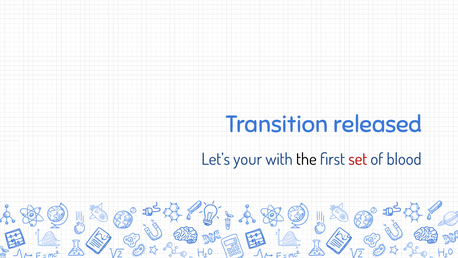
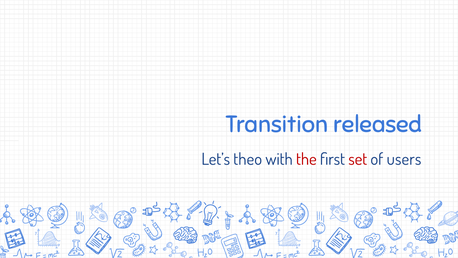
your: your -> theo
the colour: black -> red
blood: blood -> users
